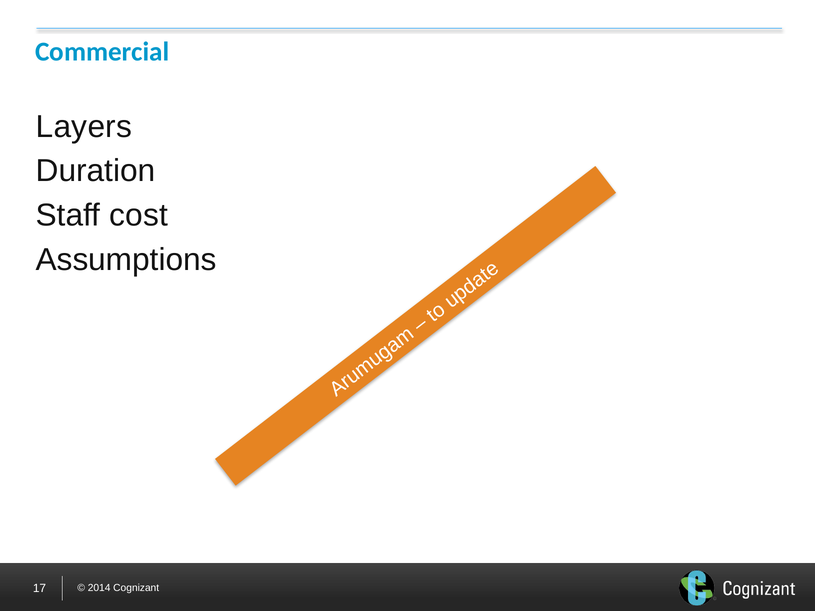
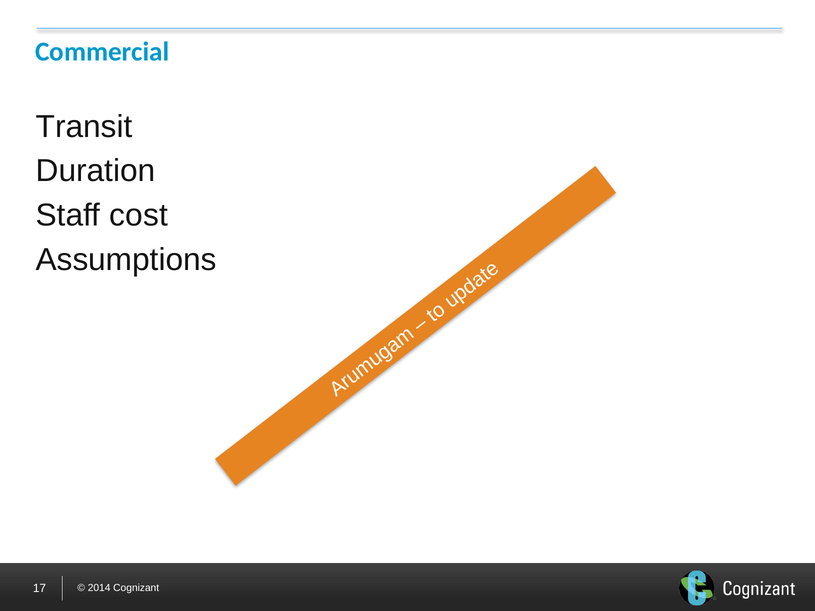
Layers: Layers -> Transit
